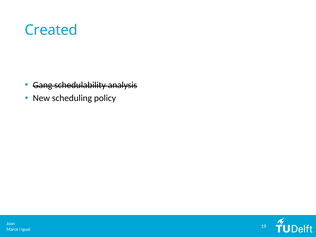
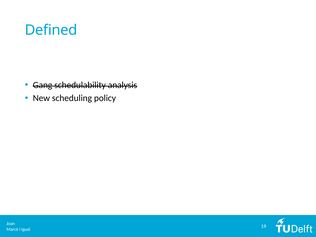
Created: Created -> Defined
